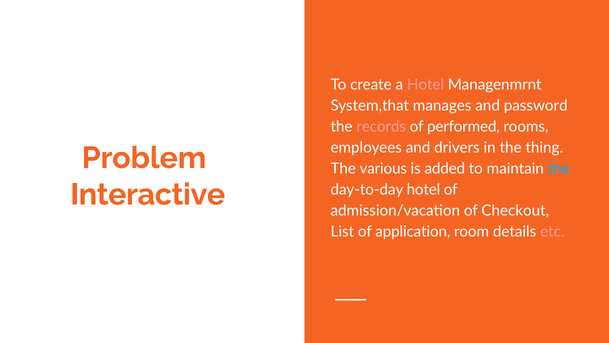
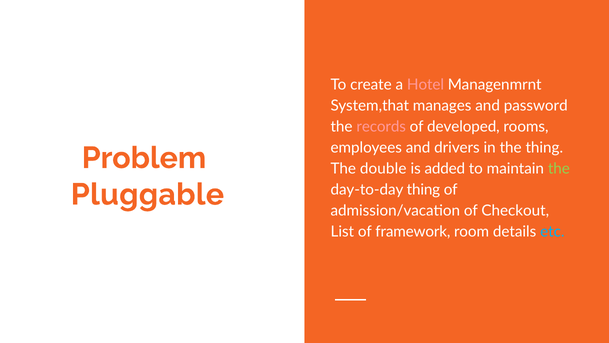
performed: performed -> developed
various: various -> double
the at (559, 169) colour: light blue -> light green
Interactive: Interactive -> Pluggable
day-to-day hotel: hotel -> thing
application: application -> framework
etc colour: pink -> light blue
